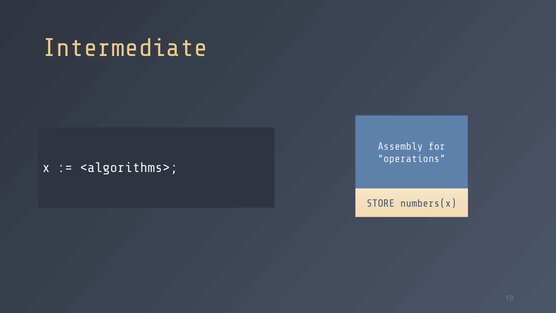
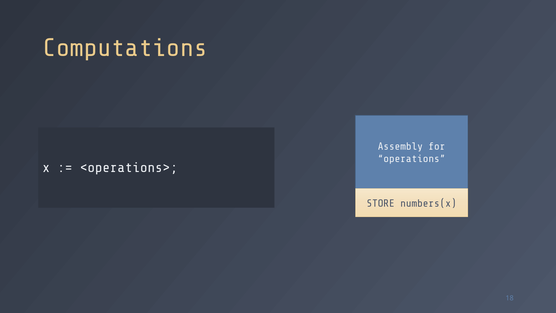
Intermediate: Intermediate -> Computations
<algorithms>: <algorithms> -> <operations>
